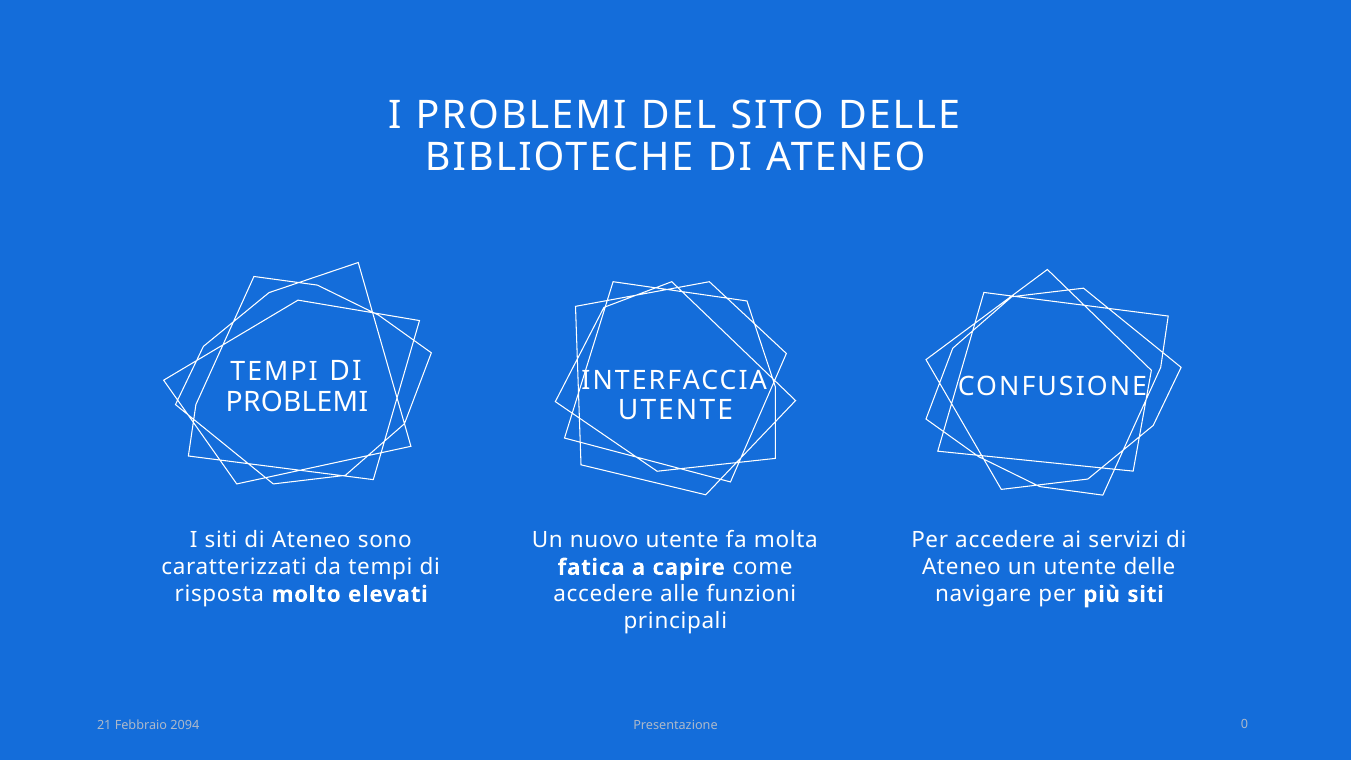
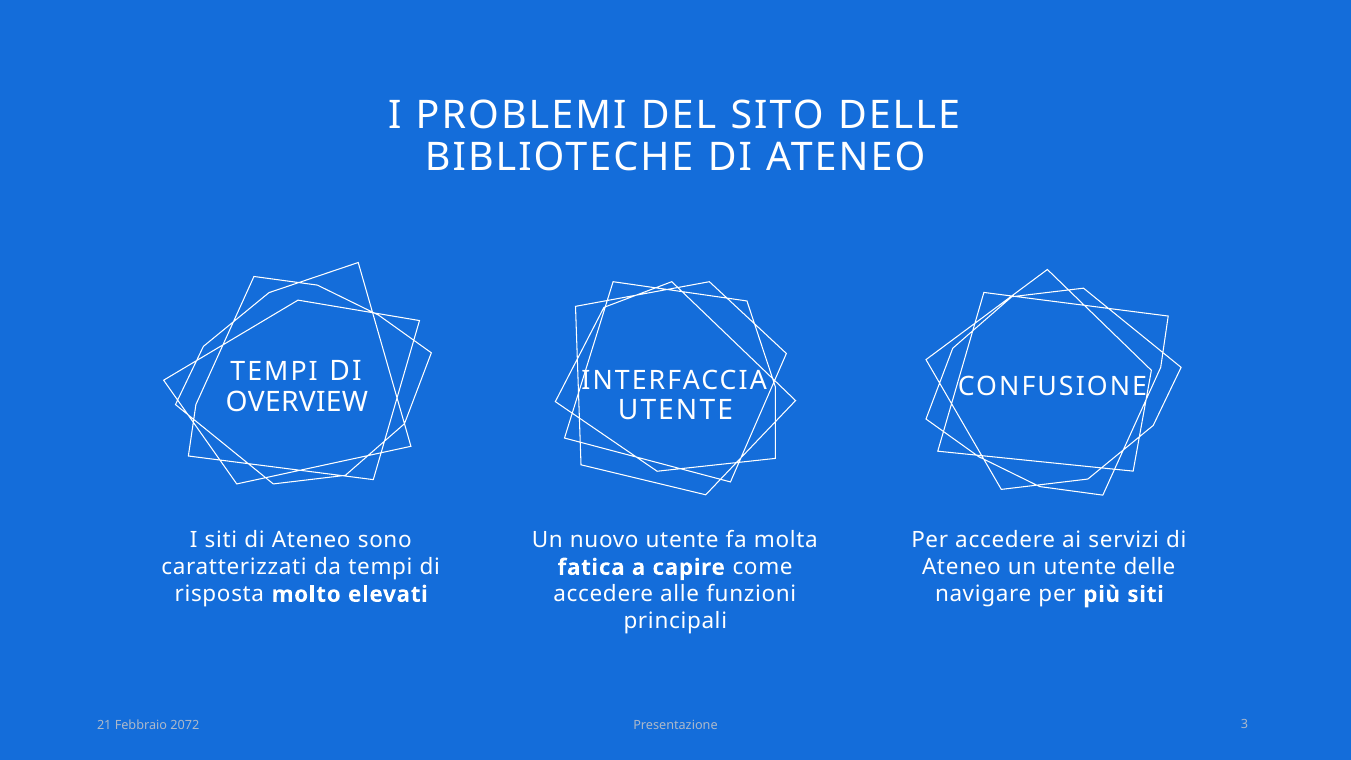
PROBLEMI at (297, 402): PROBLEMI -> OVERVIEW
2094: 2094 -> 2072
0: 0 -> 3
